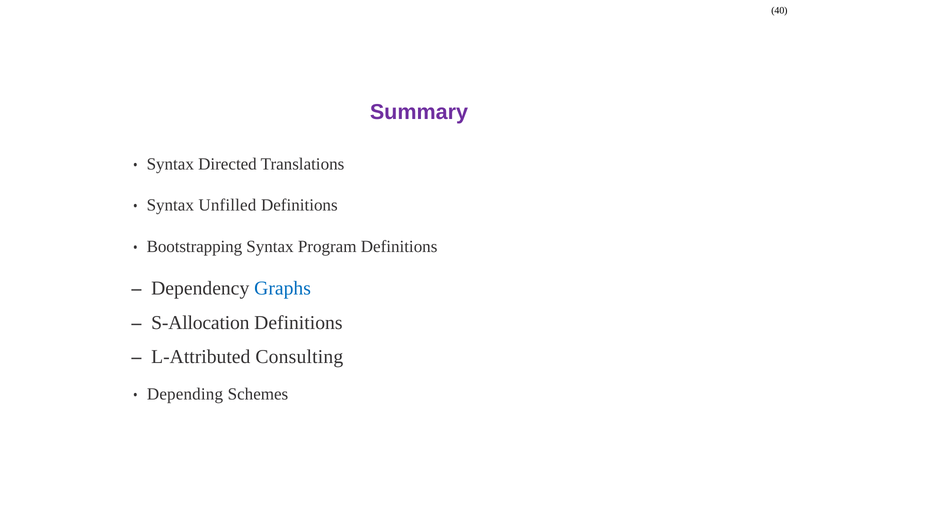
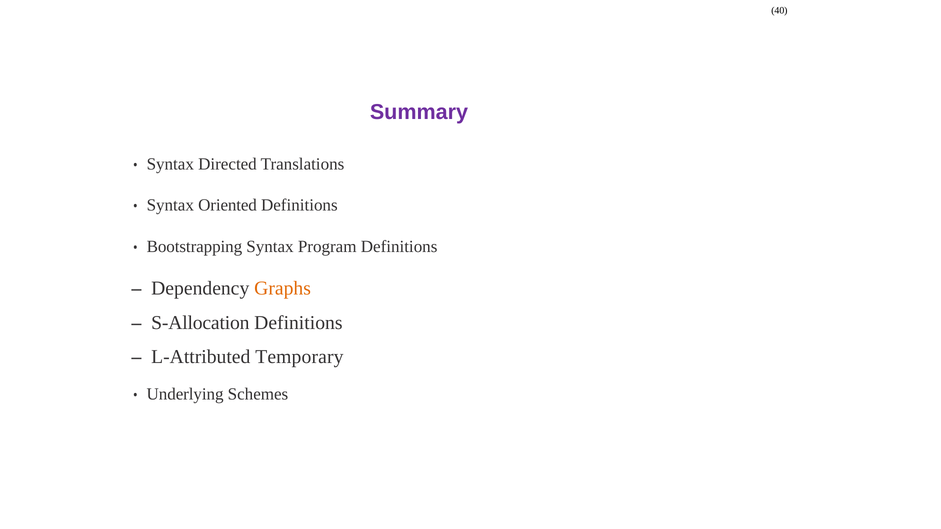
Unfilled: Unfilled -> Oriented
Graphs colour: blue -> orange
Consulting: Consulting -> Temporary
Depending: Depending -> Underlying
